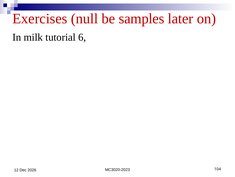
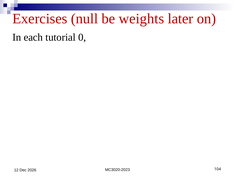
samples: samples -> weights
milk: milk -> each
6: 6 -> 0
